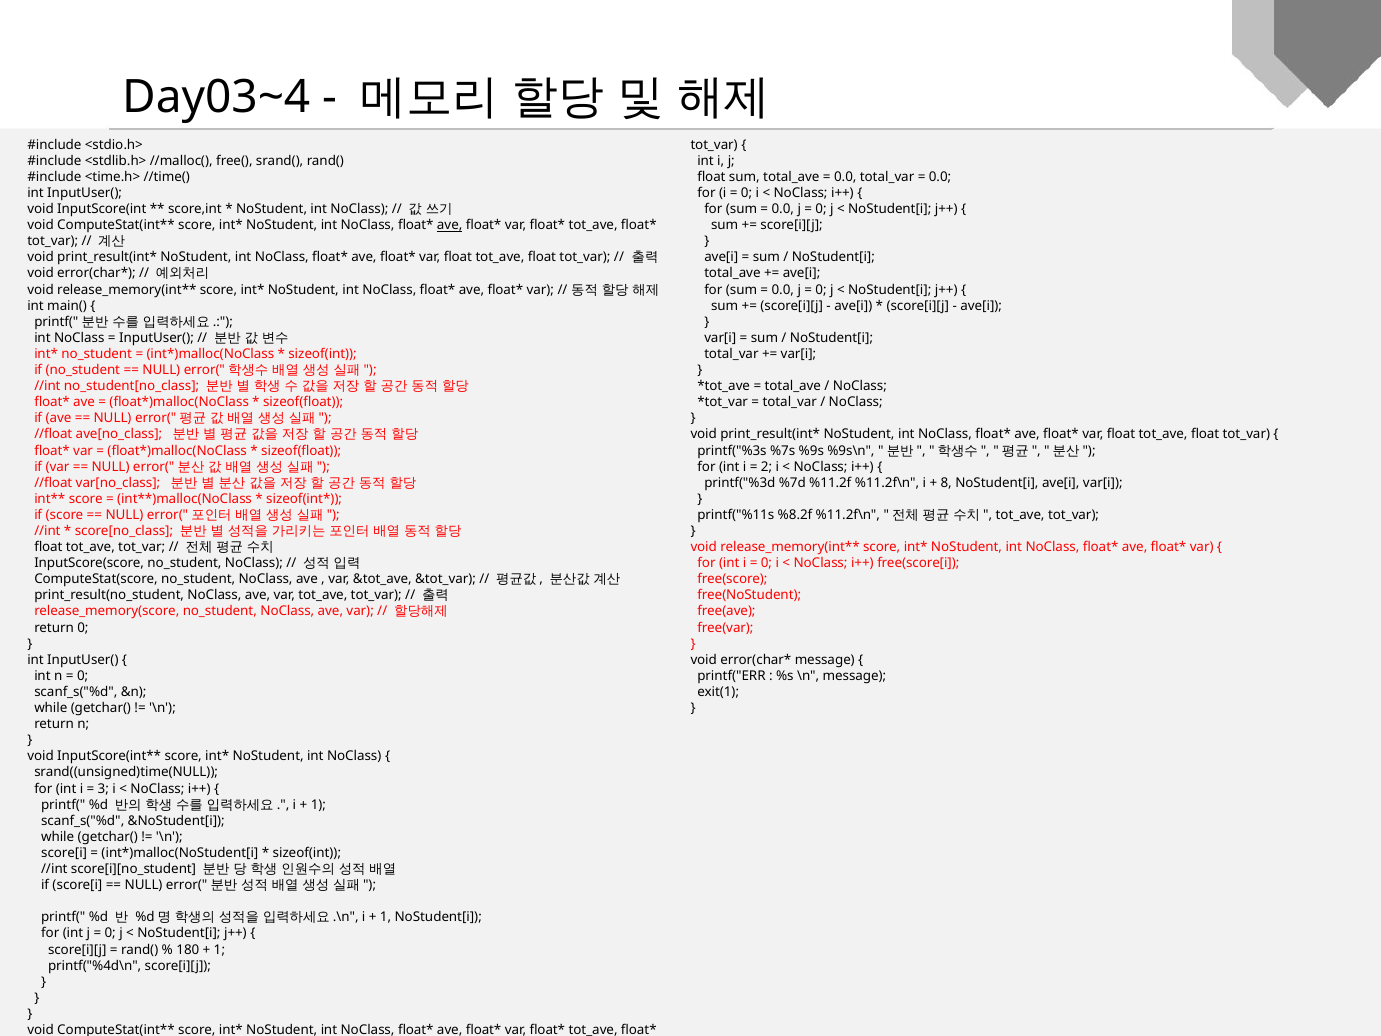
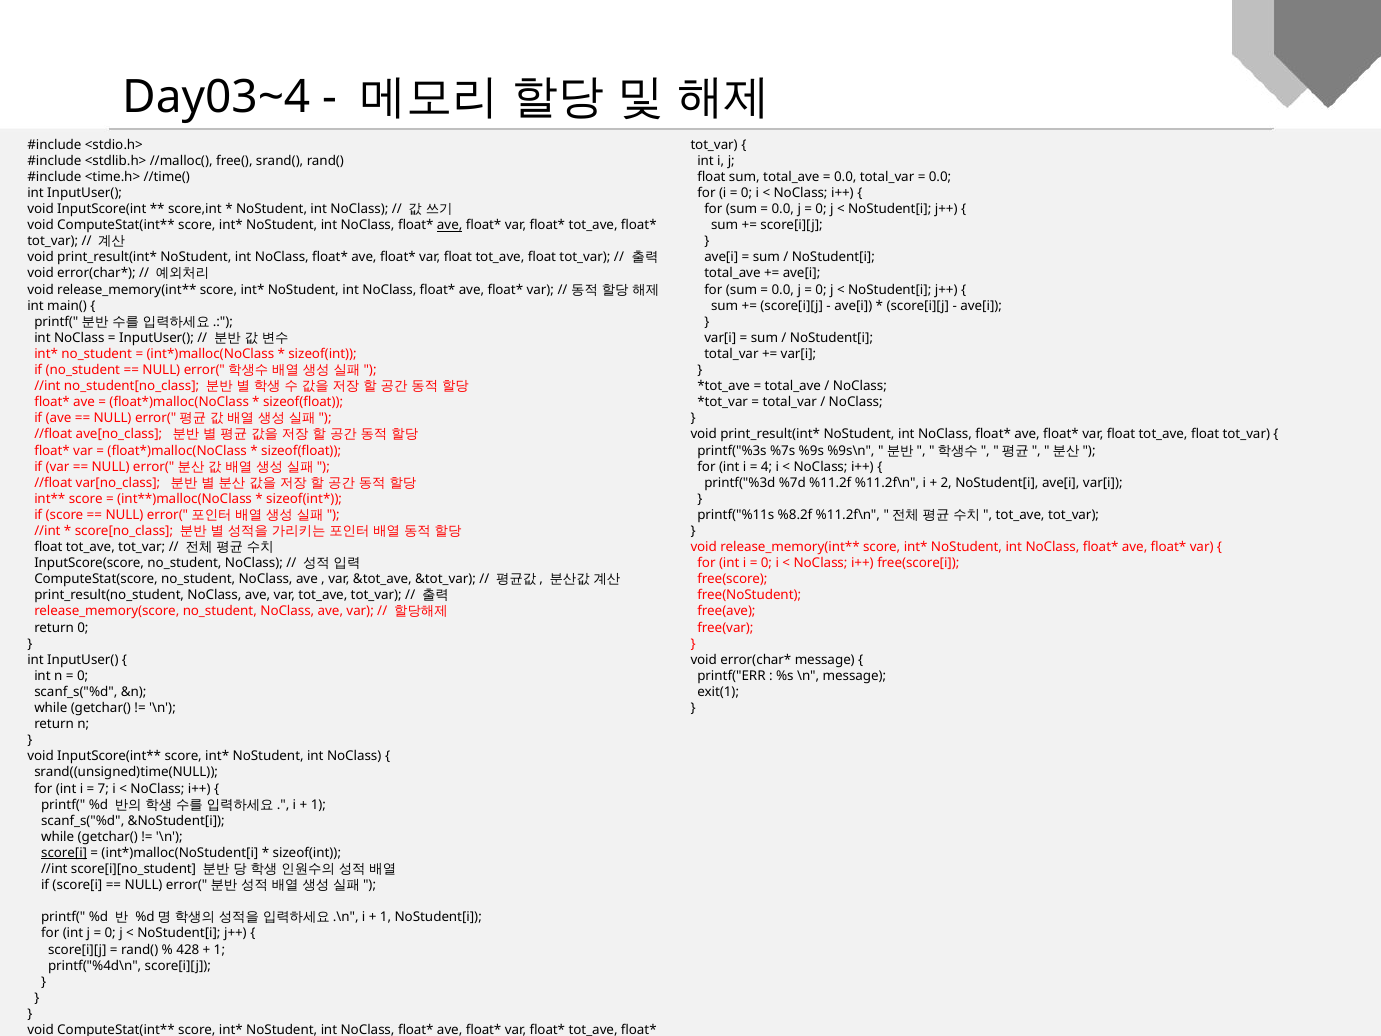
2: 2 -> 4
8: 8 -> 2
3: 3 -> 7
score[i at (64, 853) underline: none -> present
180: 180 -> 428
